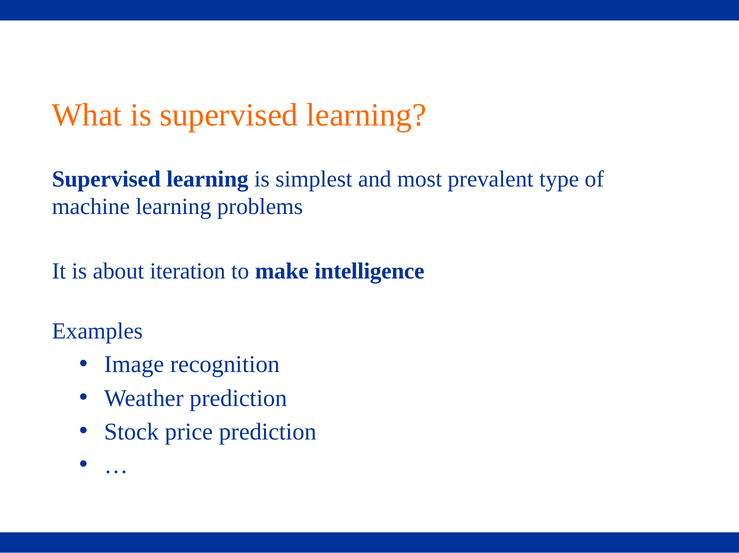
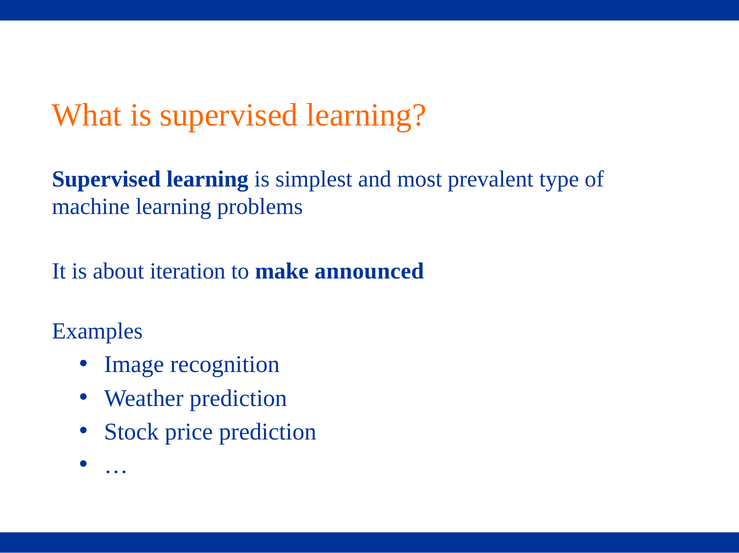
intelligence: intelligence -> announced
